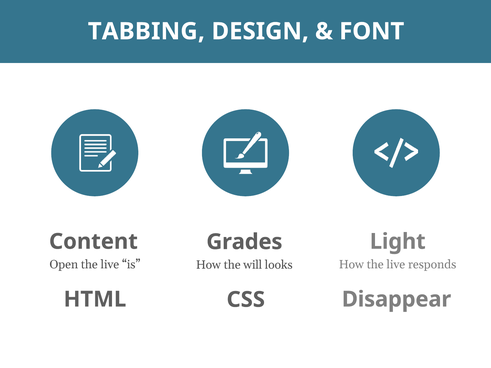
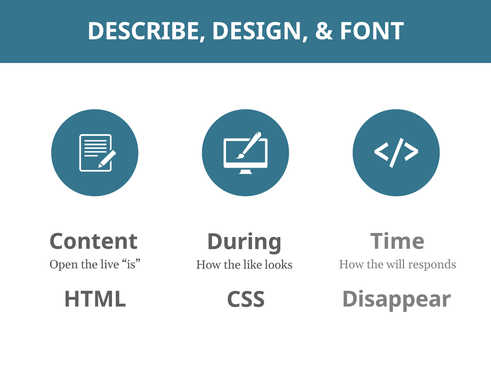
TABBING: TABBING -> DESCRIBE
Light: Light -> Time
Grades: Grades -> During
How the live: live -> will
will: will -> like
